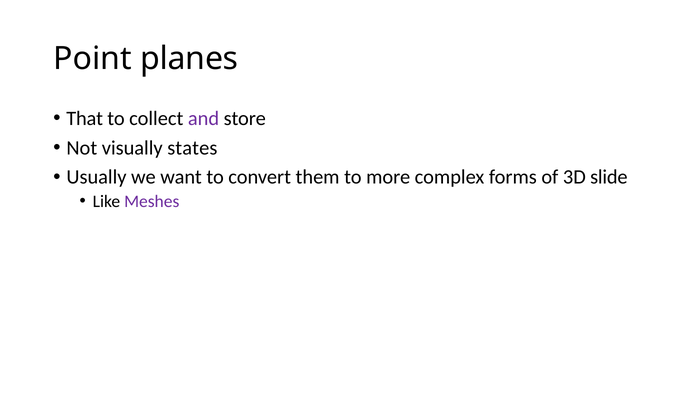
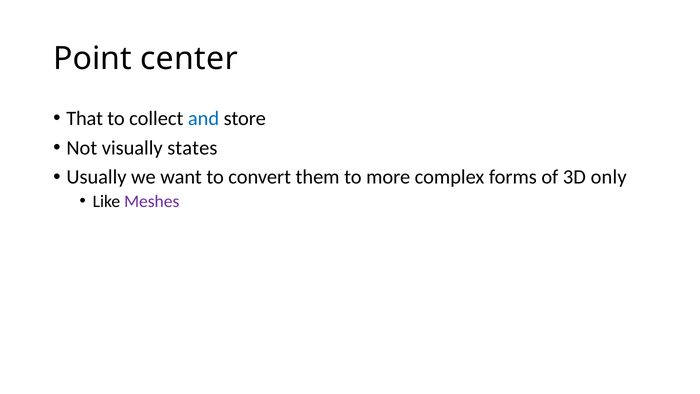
planes: planes -> center
and colour: purple -> blue
slide: slide -> only
